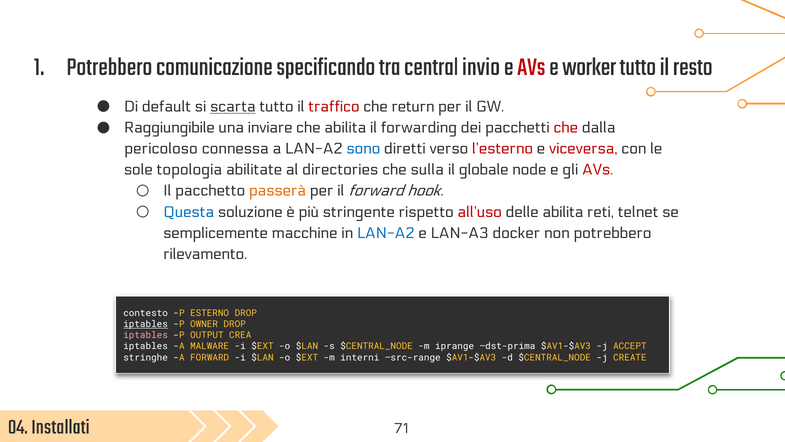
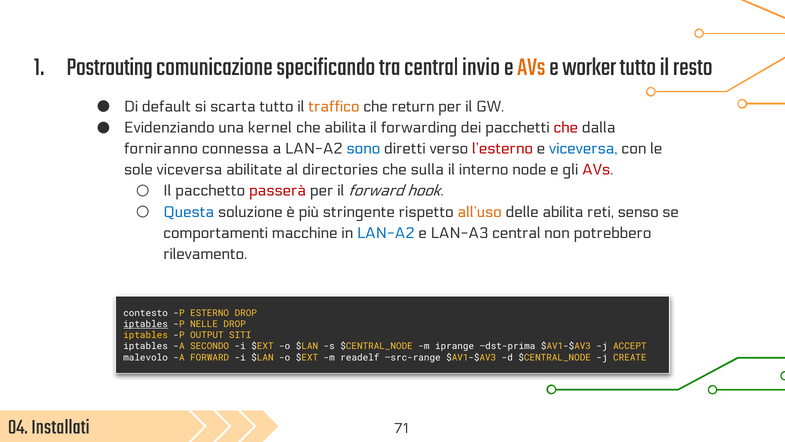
Potrebbero at (109, 66): Potrebbero -> Postrouting
AVs at (531, 66) colour: red -> orange
scarta underline: present -> none
traffico colour: red -> orange
Raggiungibile: Raggiungibile -> Evidenziando
inviare: inviare -> kernel
pericoloso: pericoloso -> forniranno
viceversa at (583, 149) colour: red -> blue
sole topologia: topologia -> viceversa
globale: globale -> interno
passerà colour: orange -> red
all’uso colour: red -> orange
telnet: telnet -> senso
semplicemente: semplicemente -> comportamenti
LAN-A3 docker: docker -> central
OWNER: OWNER -> NELLE
iptables at (146, 335) colour: pink -> yellow
CREA: CREA -> SITI
MALWARE: MALWARE -> SECONDO
stringhe: stringhe -> malevolo
interni: interni -> readelf
